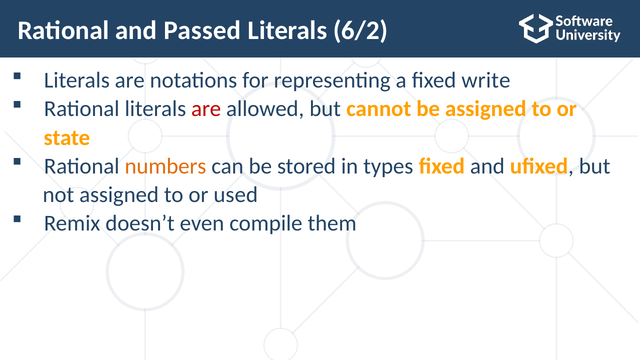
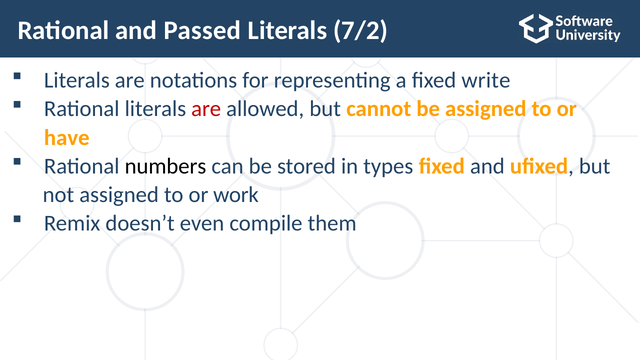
6/2: 6/2 -> 7/2
state: state -> have
numbers colour: orange -> black
used: used -> work
